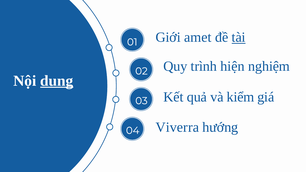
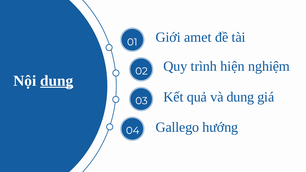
tài underline: present -> none
và kiểm: kiểm -> dung
Viverra: Viverra -> Gallego
